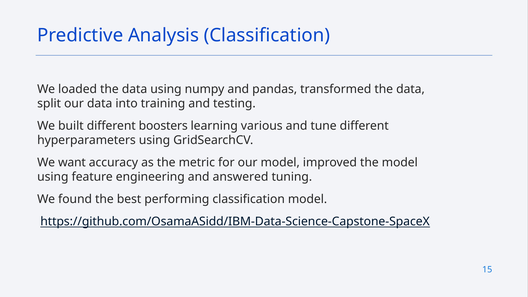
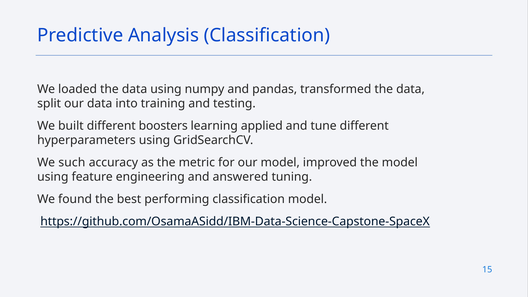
various: various -> applied
want: want -> such
